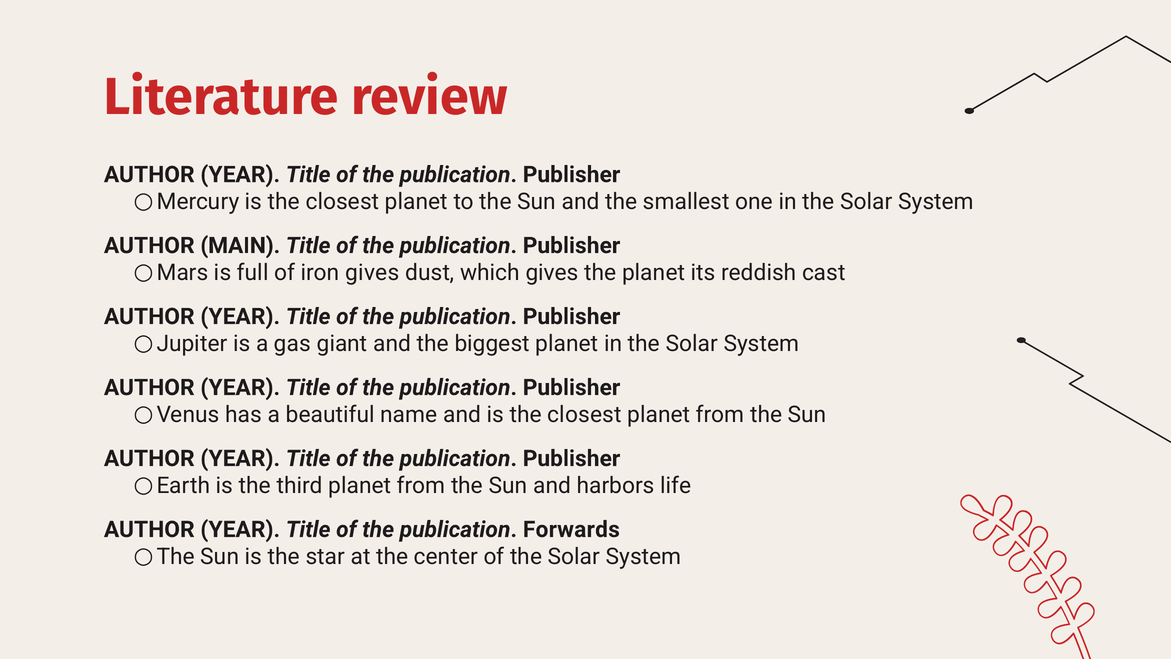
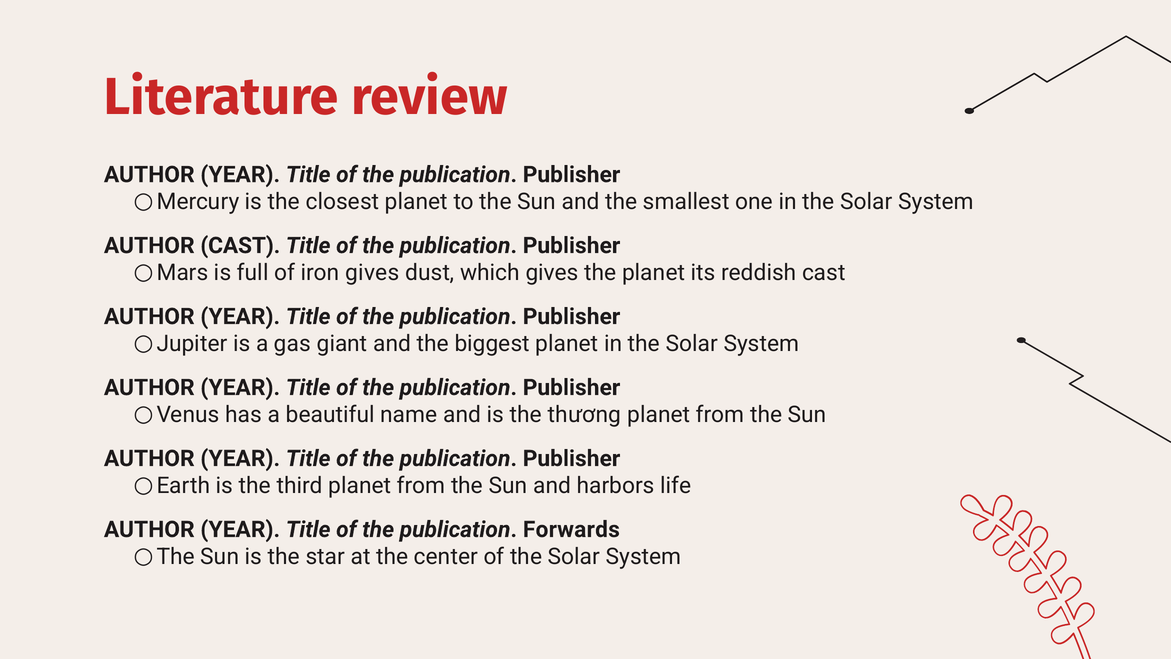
AUTHOR MAIN: MAIN -> CAST
and is the closest: closest -> thương
